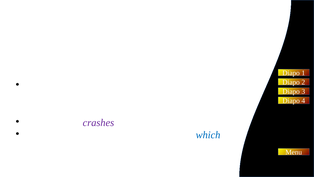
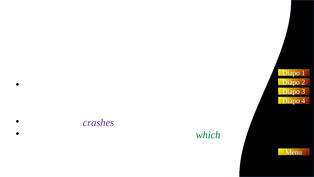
which colour: blue -> green
